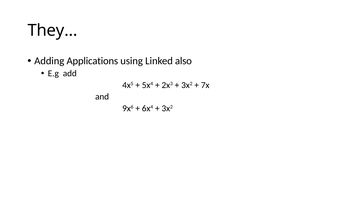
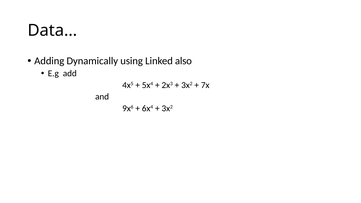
They…: They… -> Data…
Applications: Applications -> Dynamically
